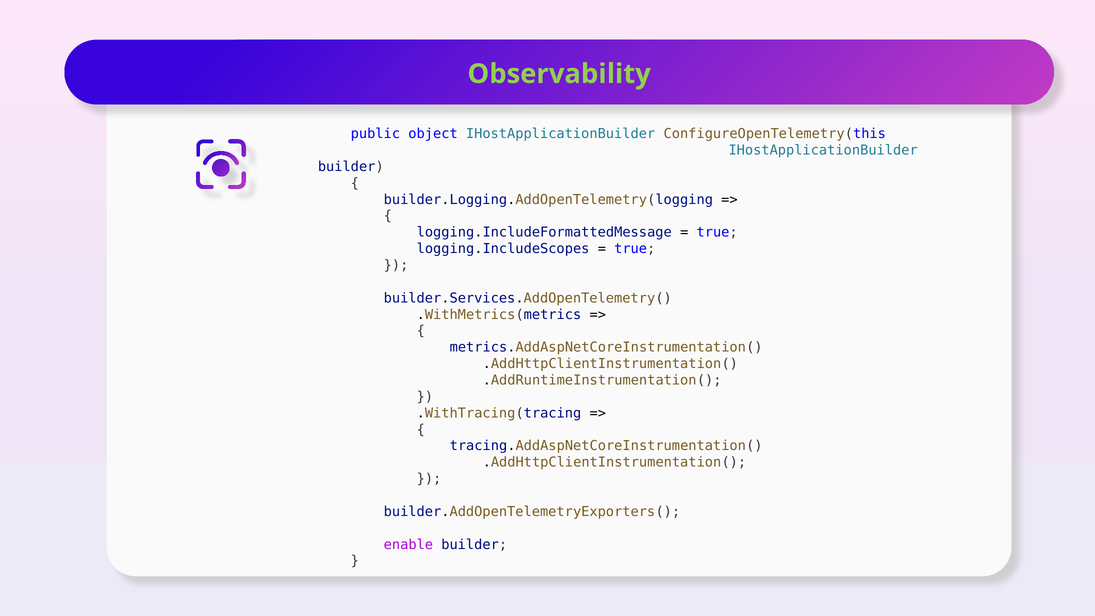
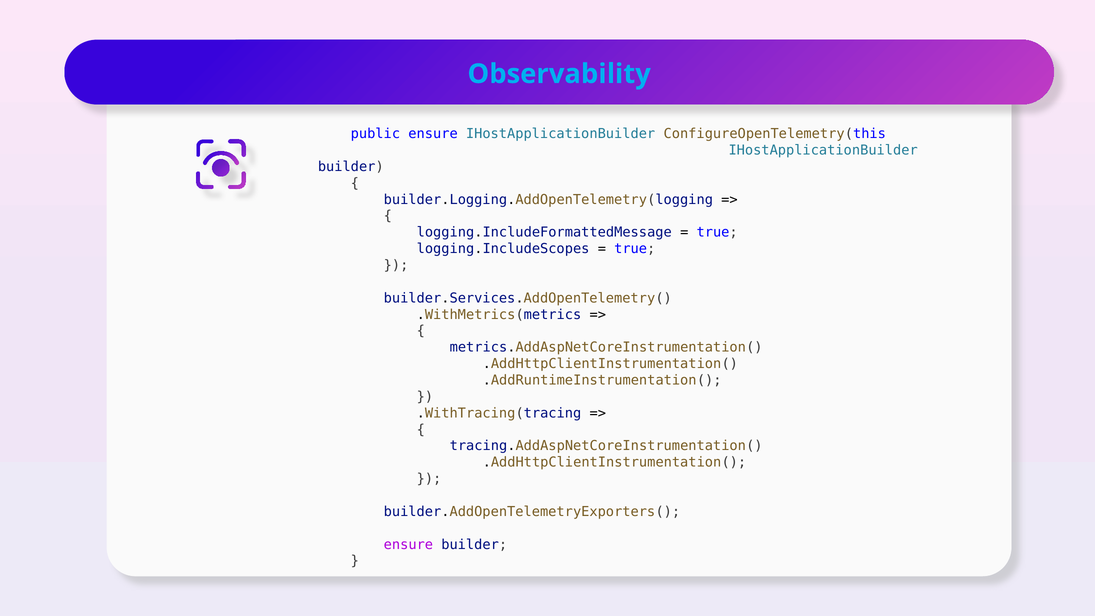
Observability colour: light green -> light blue
public object: object -> ensure
enable at (408, 544): enable -> ensure
